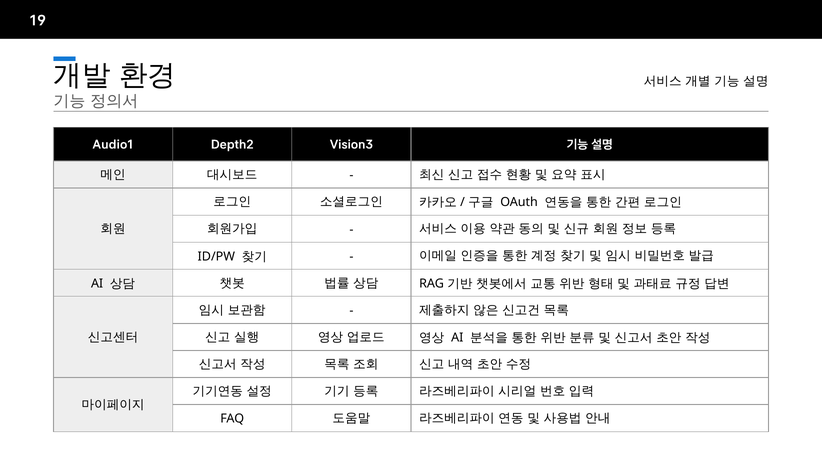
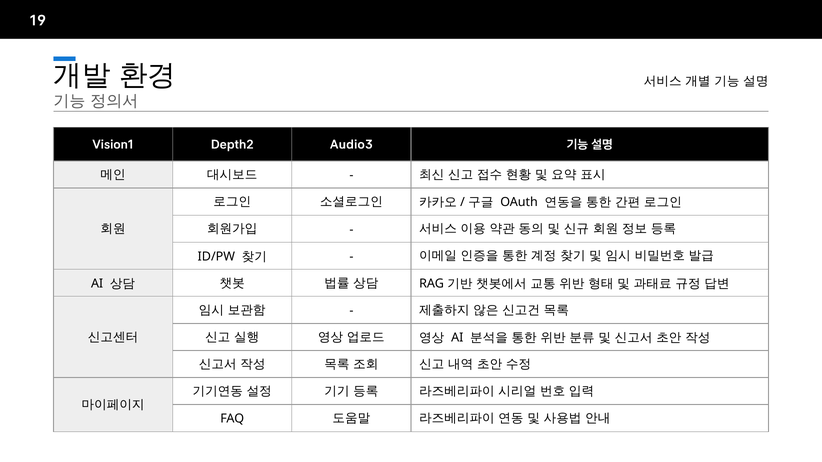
Audio1: Audio1 -> Vision1
Vision3: Vision3 -> Audio3
